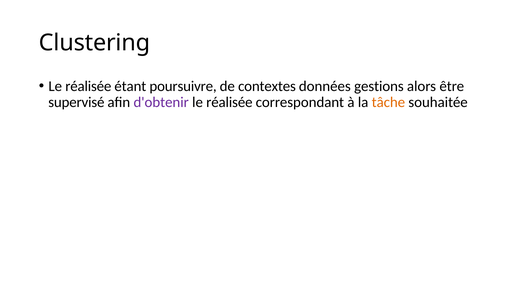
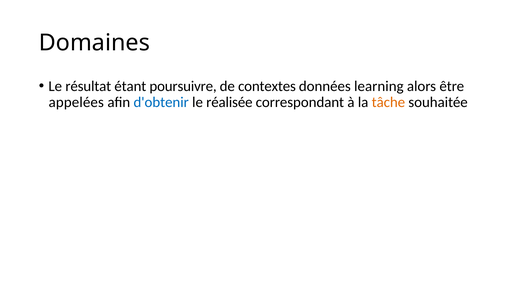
Clustering: Clustering -> Domaines
réalisée at (88, 86): réalisée -> résultat
gestions: gestions -> learning
supervisé: supervisé -> appelées
d'obtenir colour: purple -> blue
